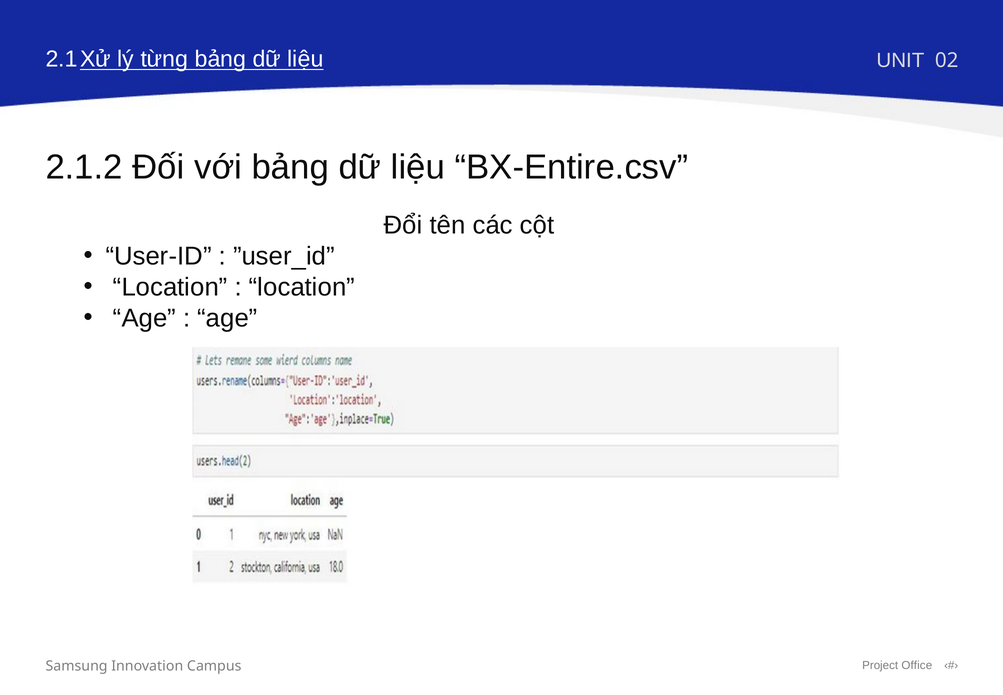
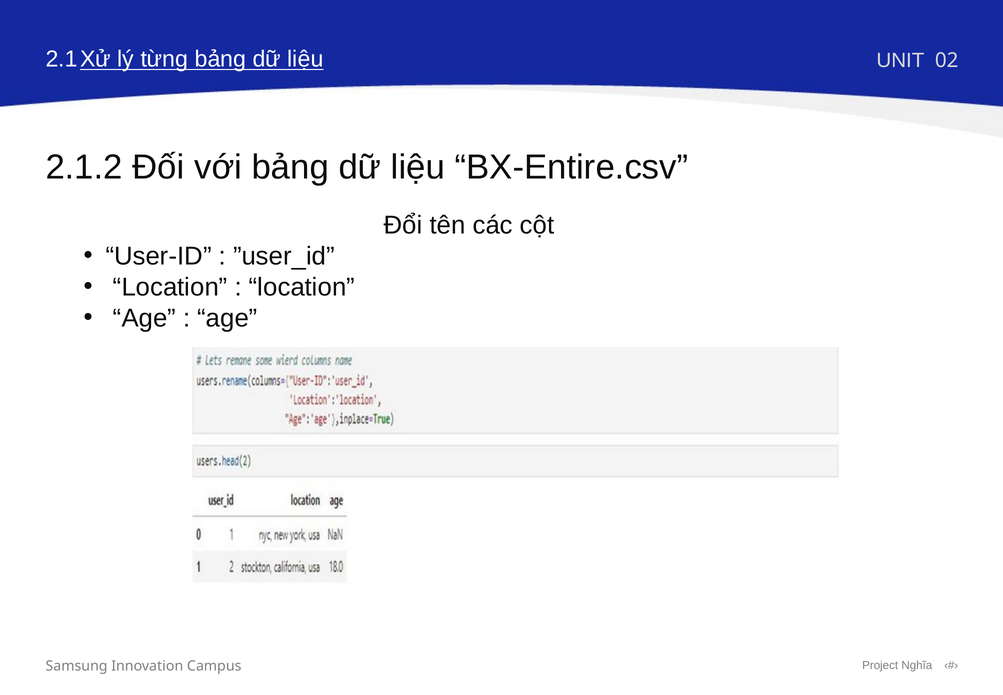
Office: Office -> Nghĩa
